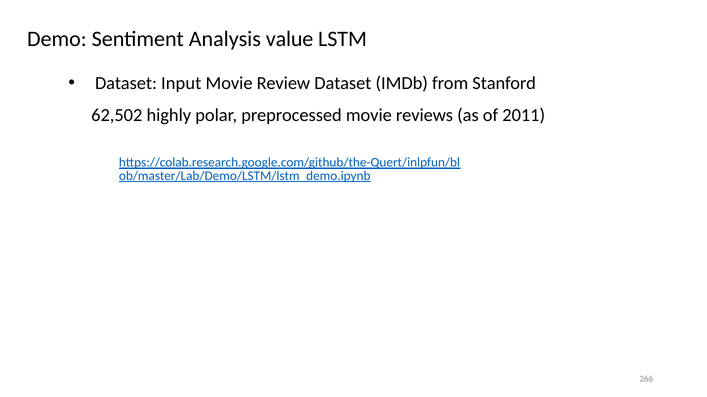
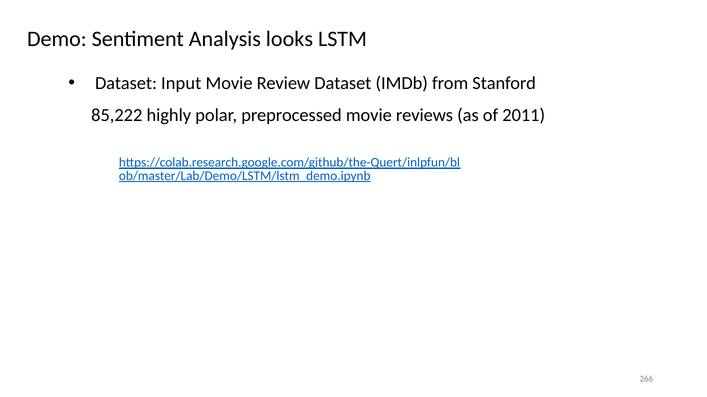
value: value -> looks
62,502: 62,502 -> 85,222
